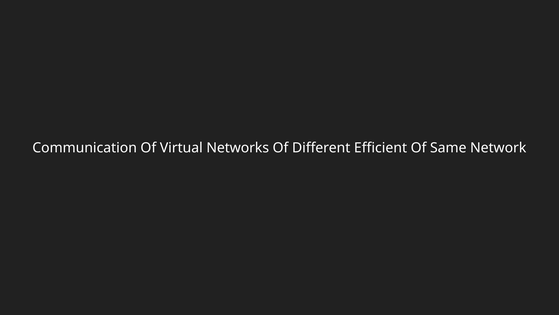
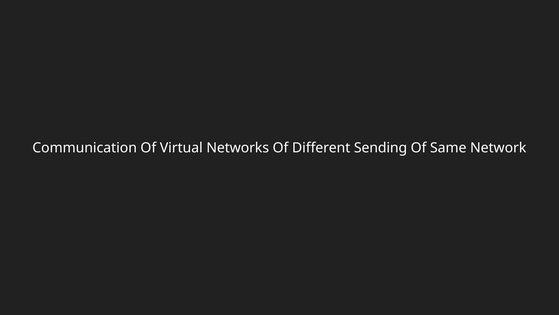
Efficient: Efficient -> Sending
